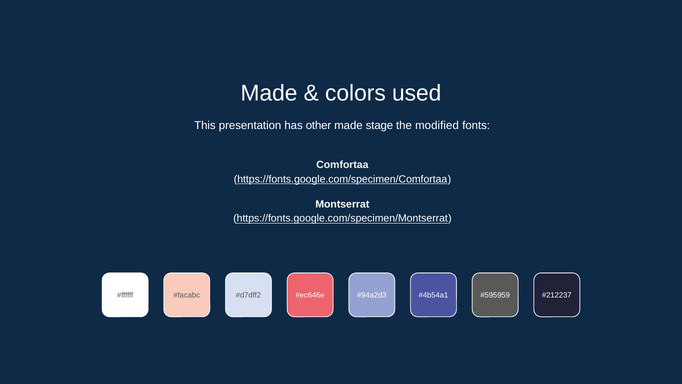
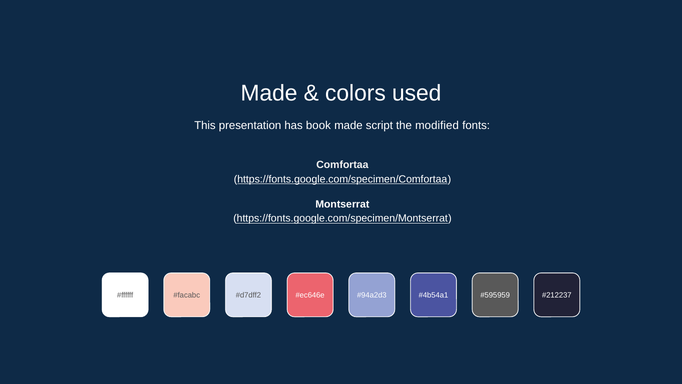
other: other -> book
stage: stage -> script
